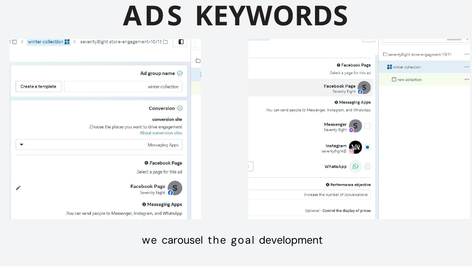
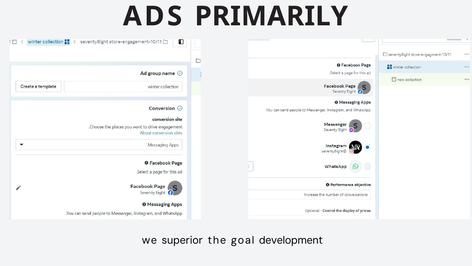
KEYWORDS: KEYWORDS -> PRIMARILY
carousel: carousel -> superior
